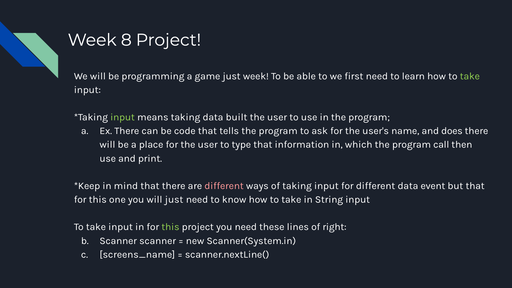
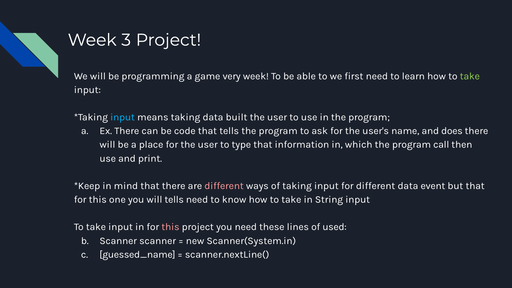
8: 8 -> 3
game just: just -> very
input at (123, 117) colour: light green -> light blue
will just: just -> tells
this at (170, 227) colour: light green -> pink
right: right -> used
screens_name: screens_name -> guessed_name
